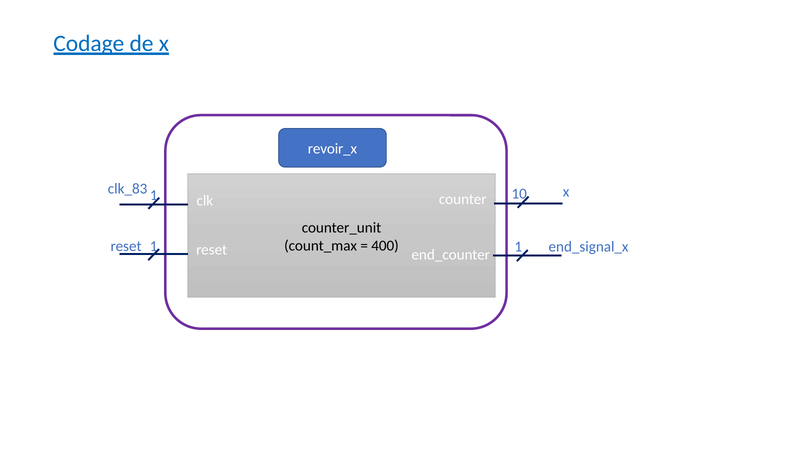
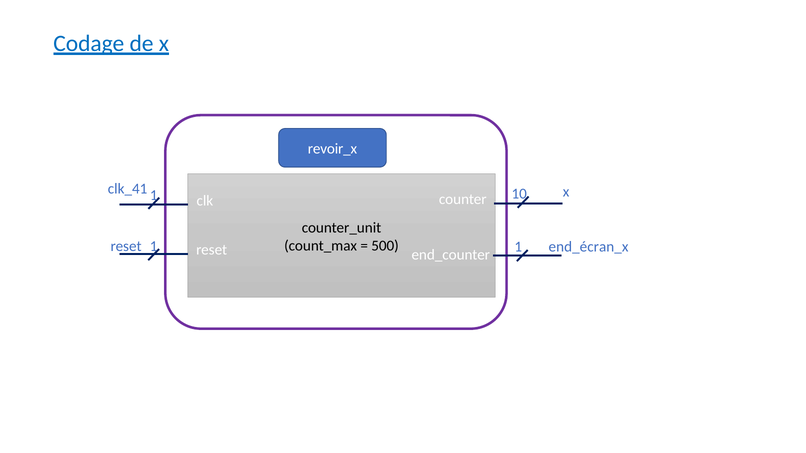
clk_83: clk_83 -> clk_41
400: 400 -> 500
end_signal_x: end_signal_x -> end_écran_x
